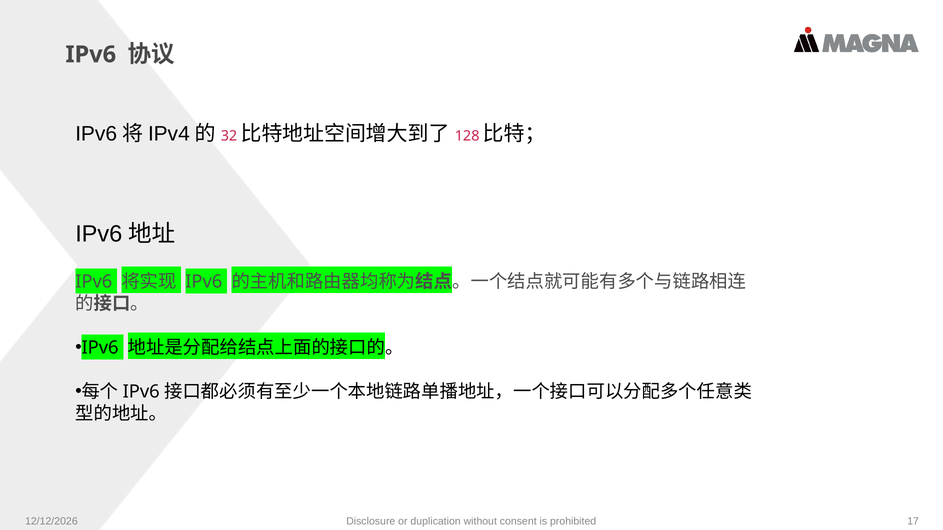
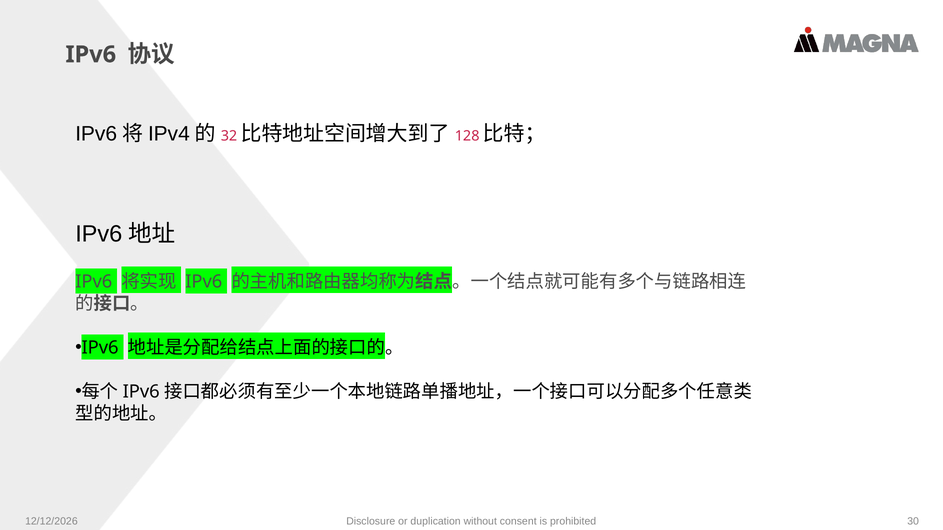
17: 17 -> 30
